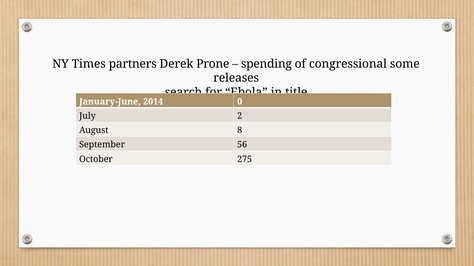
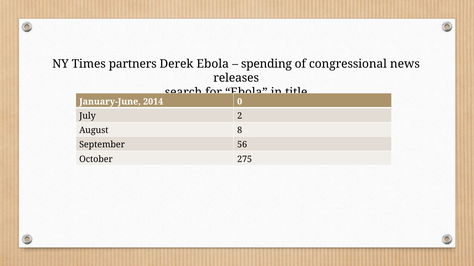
Derek Prone: Prone -> Ebola
some: some -> news
